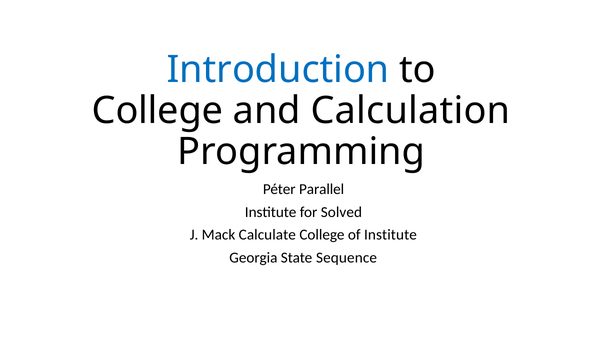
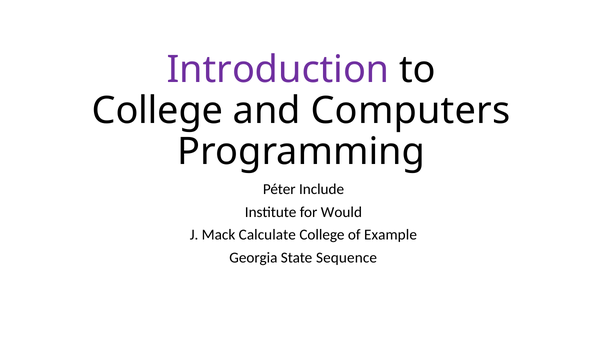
Introduction colour: blue -> purple
Calculation: Calculation -> Computers
Parallel: Parallel -> Include
Solved: Solved -> Would
of Institute: Institute -> Example
